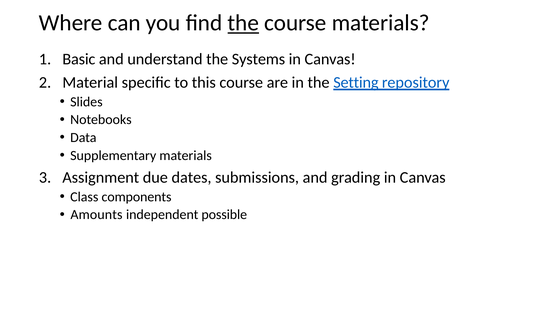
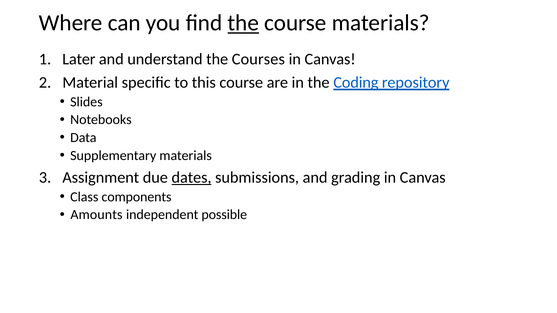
Basic: Basic -> Later
Systems: Systems -> Courses
Setting: Setting -> Coding
dates underline: none -> present
